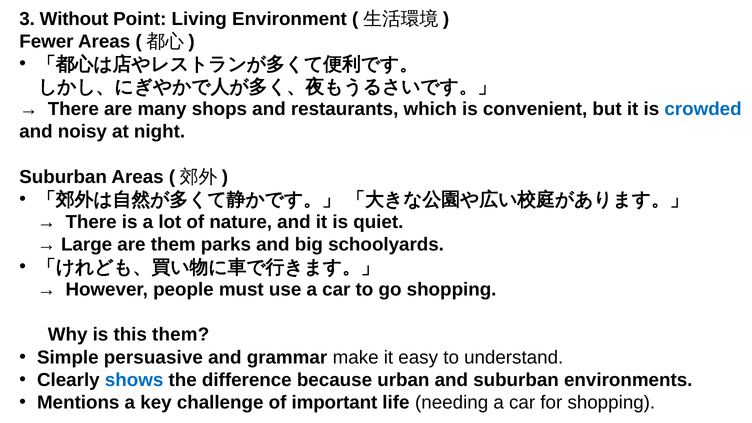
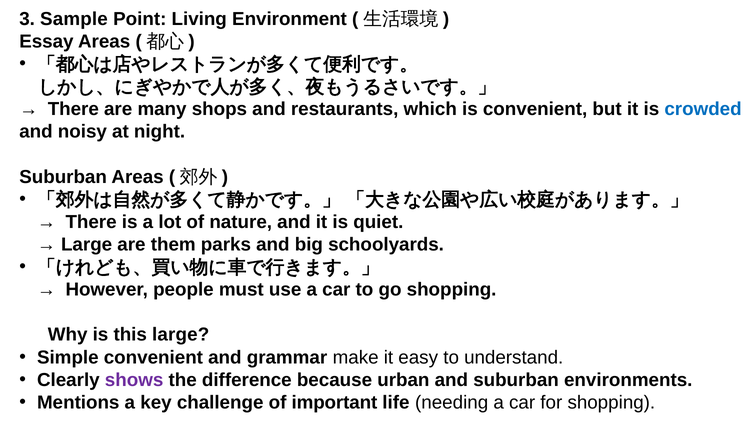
Without: Without -> Sample
Fewer: Fewer -> Essay
this them: them -> large
Simple persuasive: persuasive -> convenient
shows colour: blue -> purple
